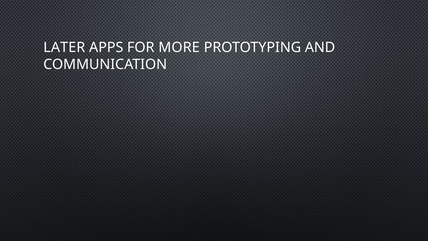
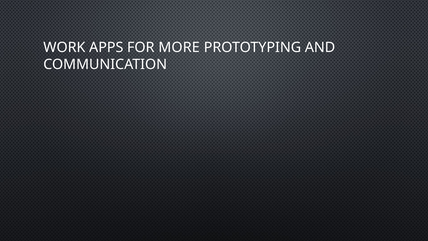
LATER: LATER -> WORK
